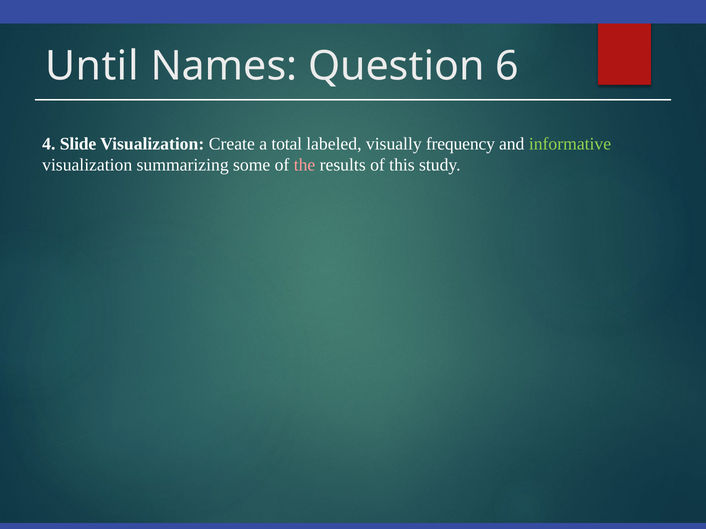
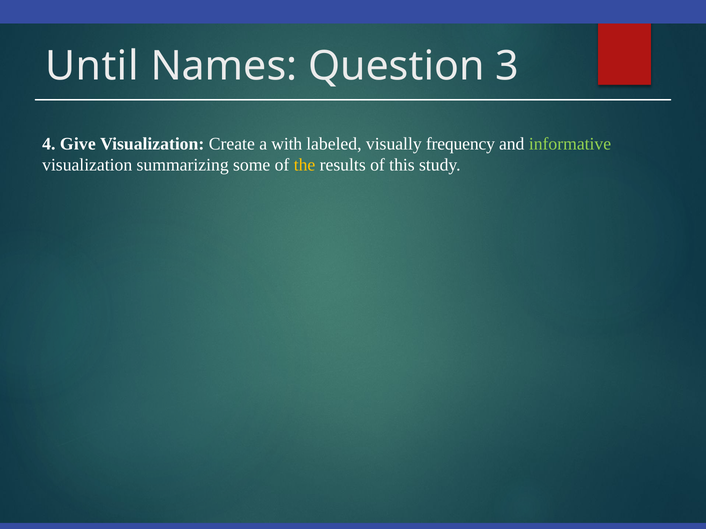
6: 6 -> 3
Slide: Slide -> Give
total: total -> with
the colour: pink -> yellow
